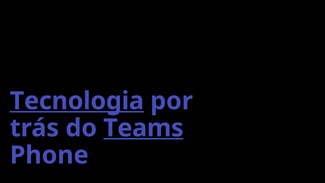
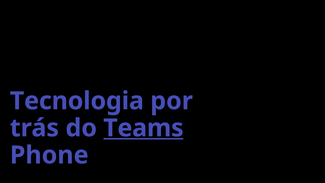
Tecnologia underline: present -> none
